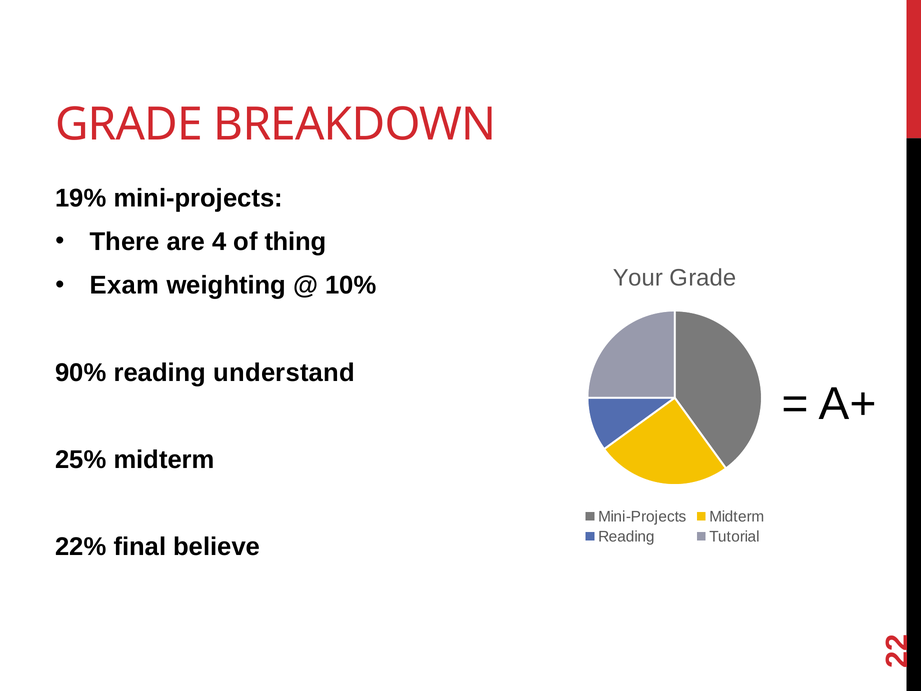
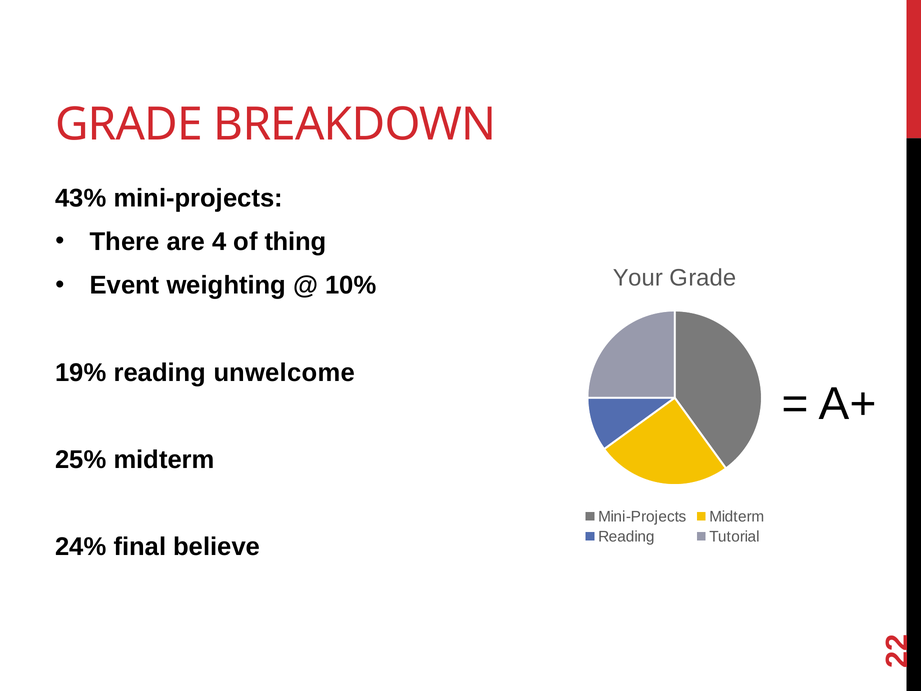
19%: 19% -> 43%
Exam: Exam -> Event
90%: 90% -> 19%
understand: understand -> unwelcome
22%: 22% -> 24%
